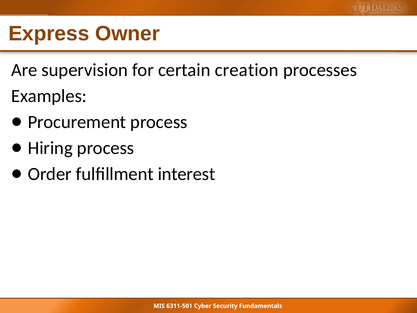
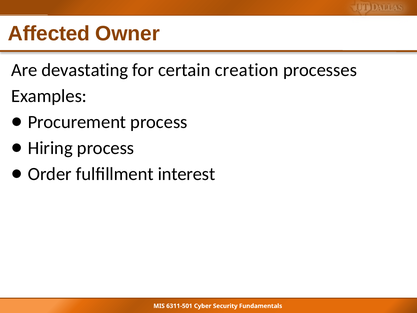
Express: Express -> Affected
supervision: supervision -> devastating
